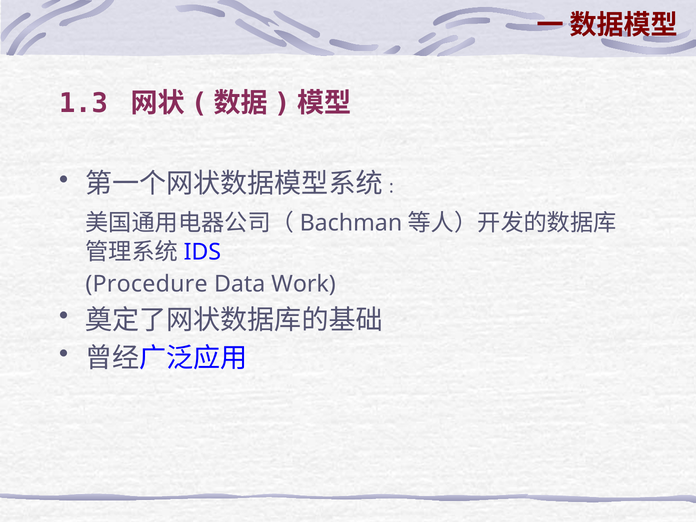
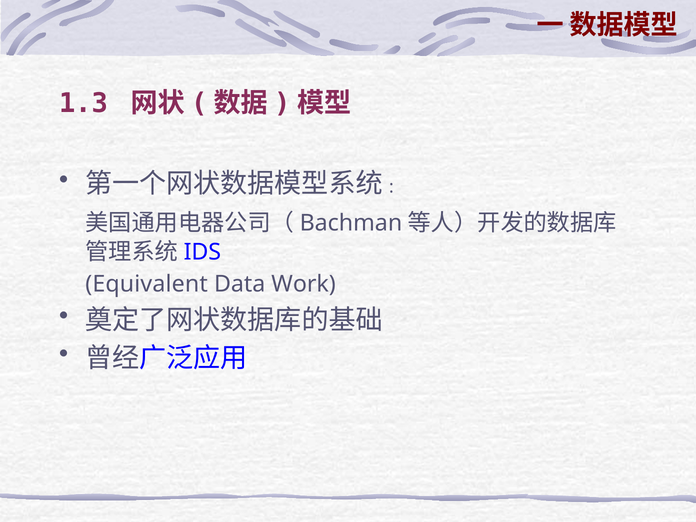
Procedure: Procedure -> Equivalent
